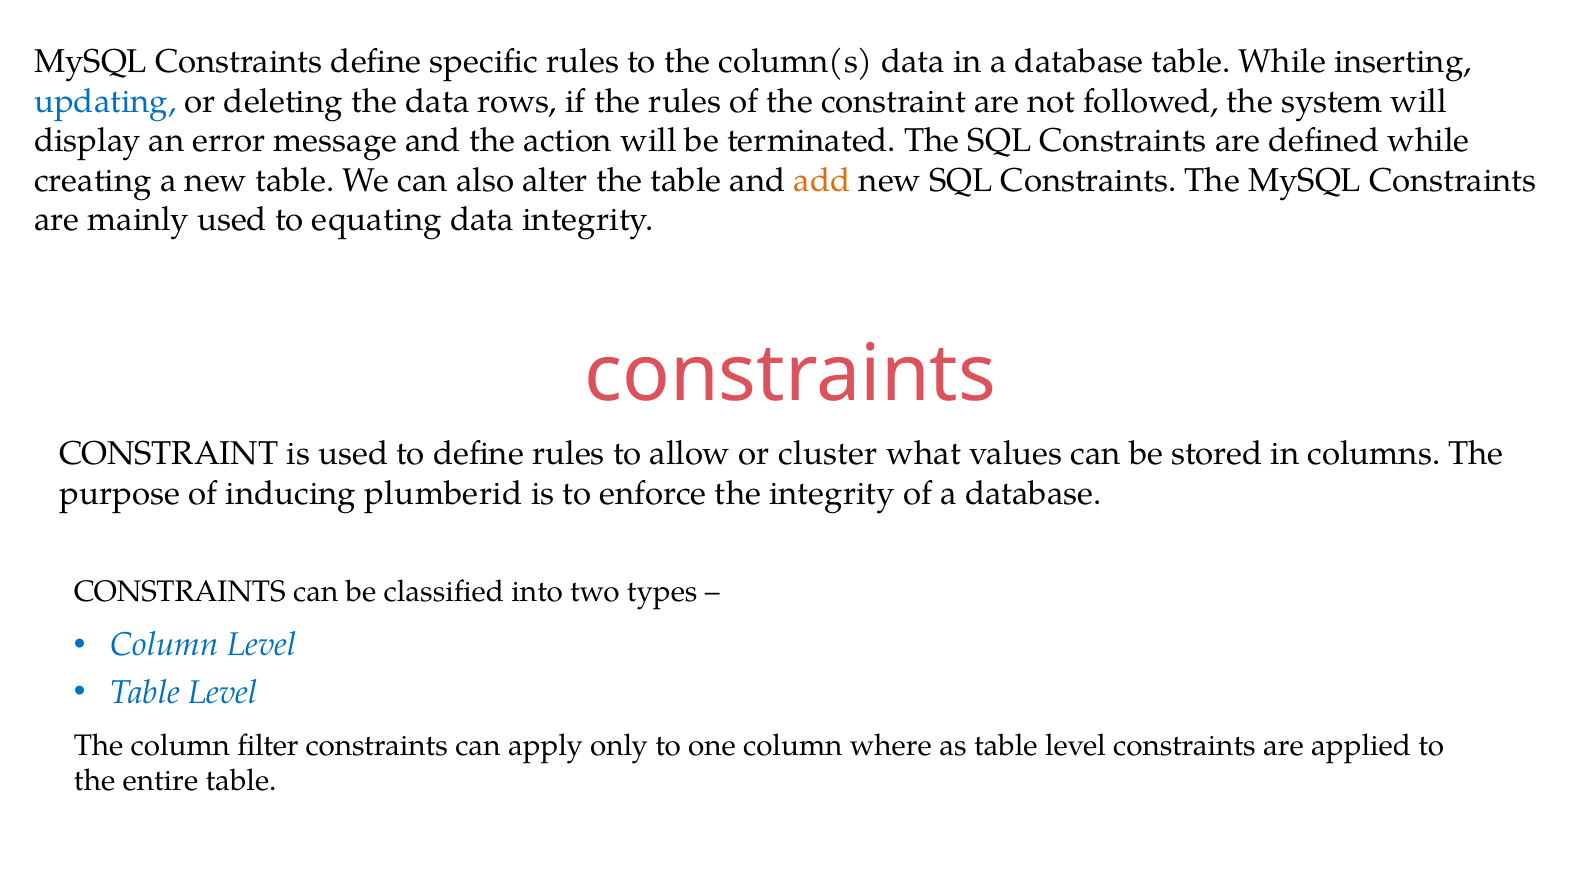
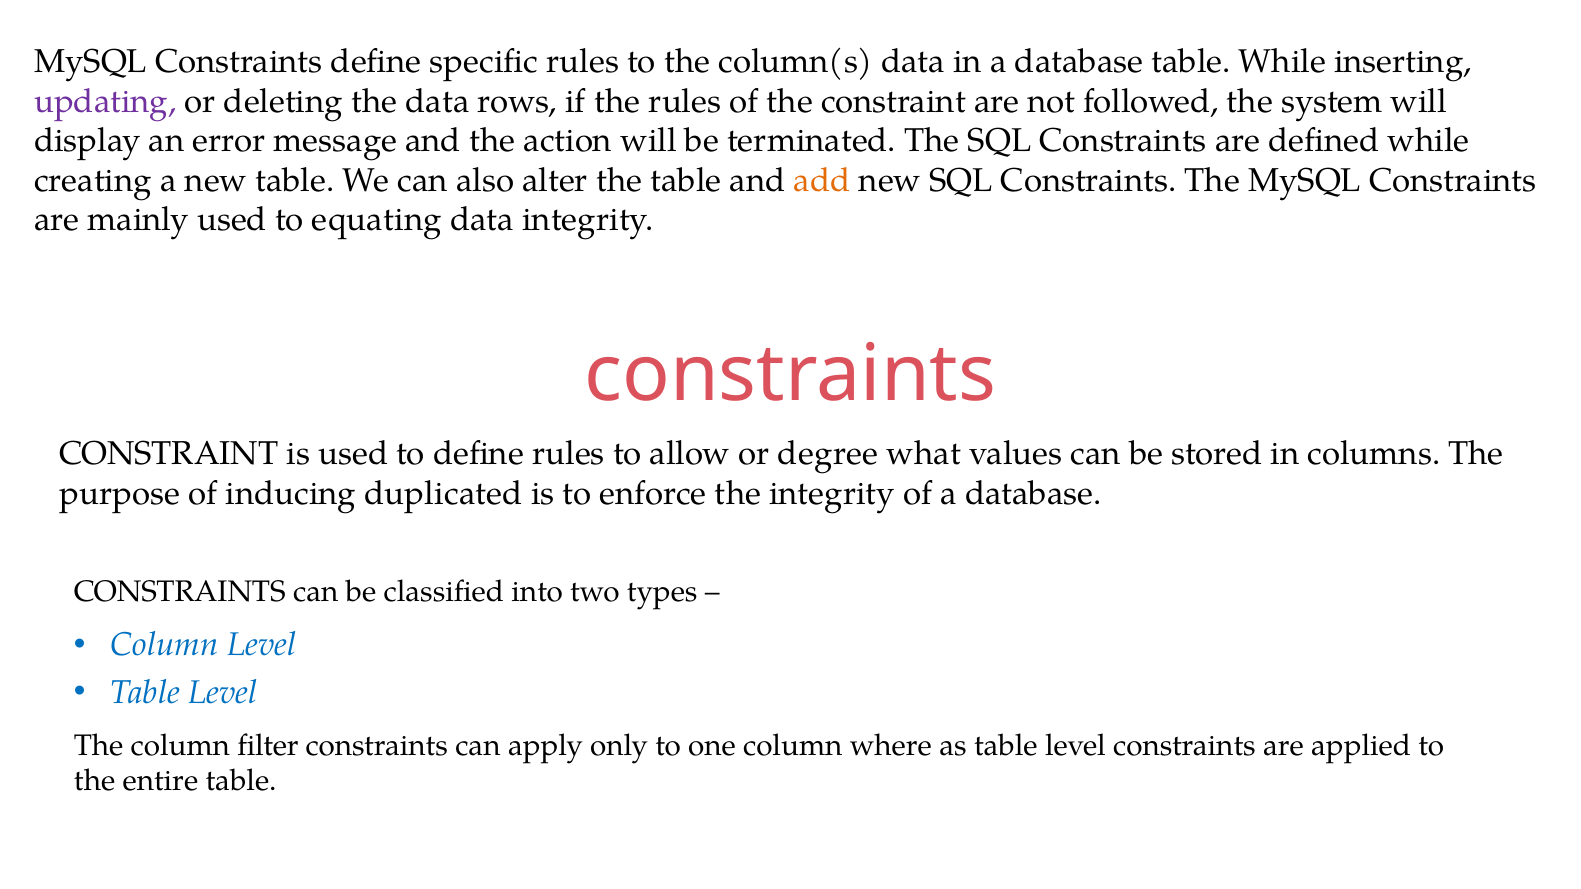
updating colour: blue -> purple
cluster: cluster -> degree
plumberid: plumberid -> duplicated
